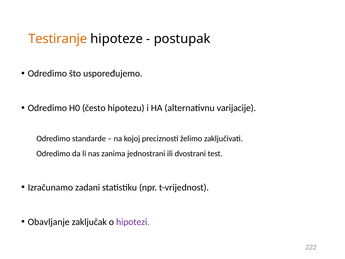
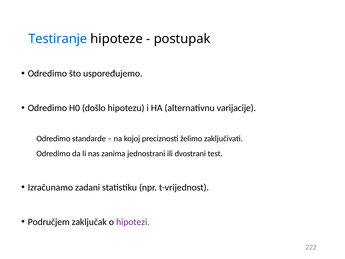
Testiranje colour: orange -> blue
često: često -> došlo
Obavljanje: Obavljanje -> Područjem
